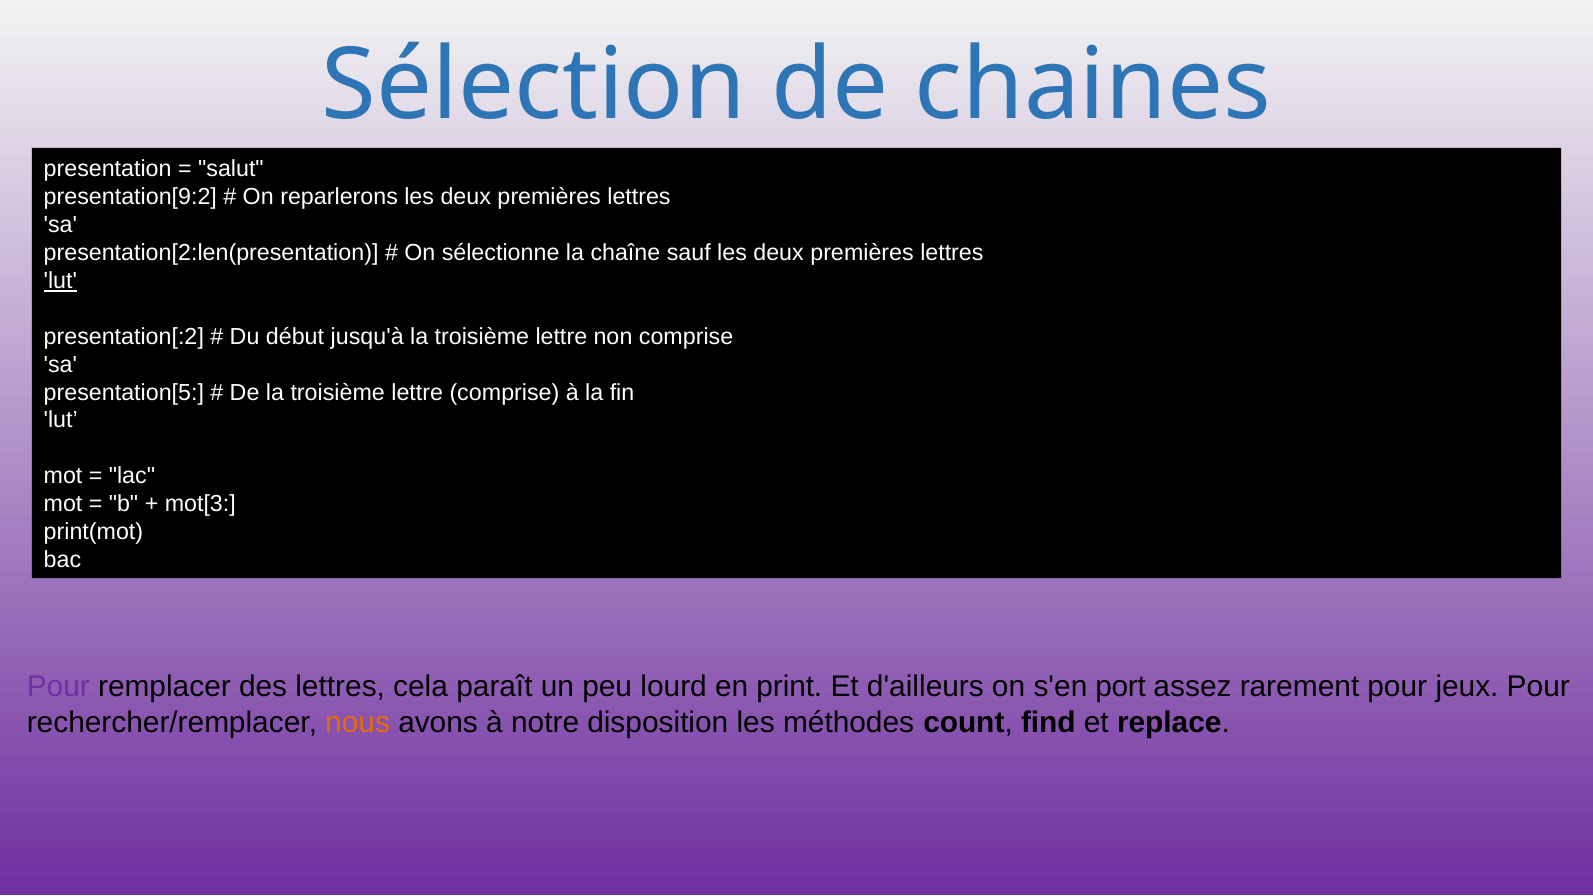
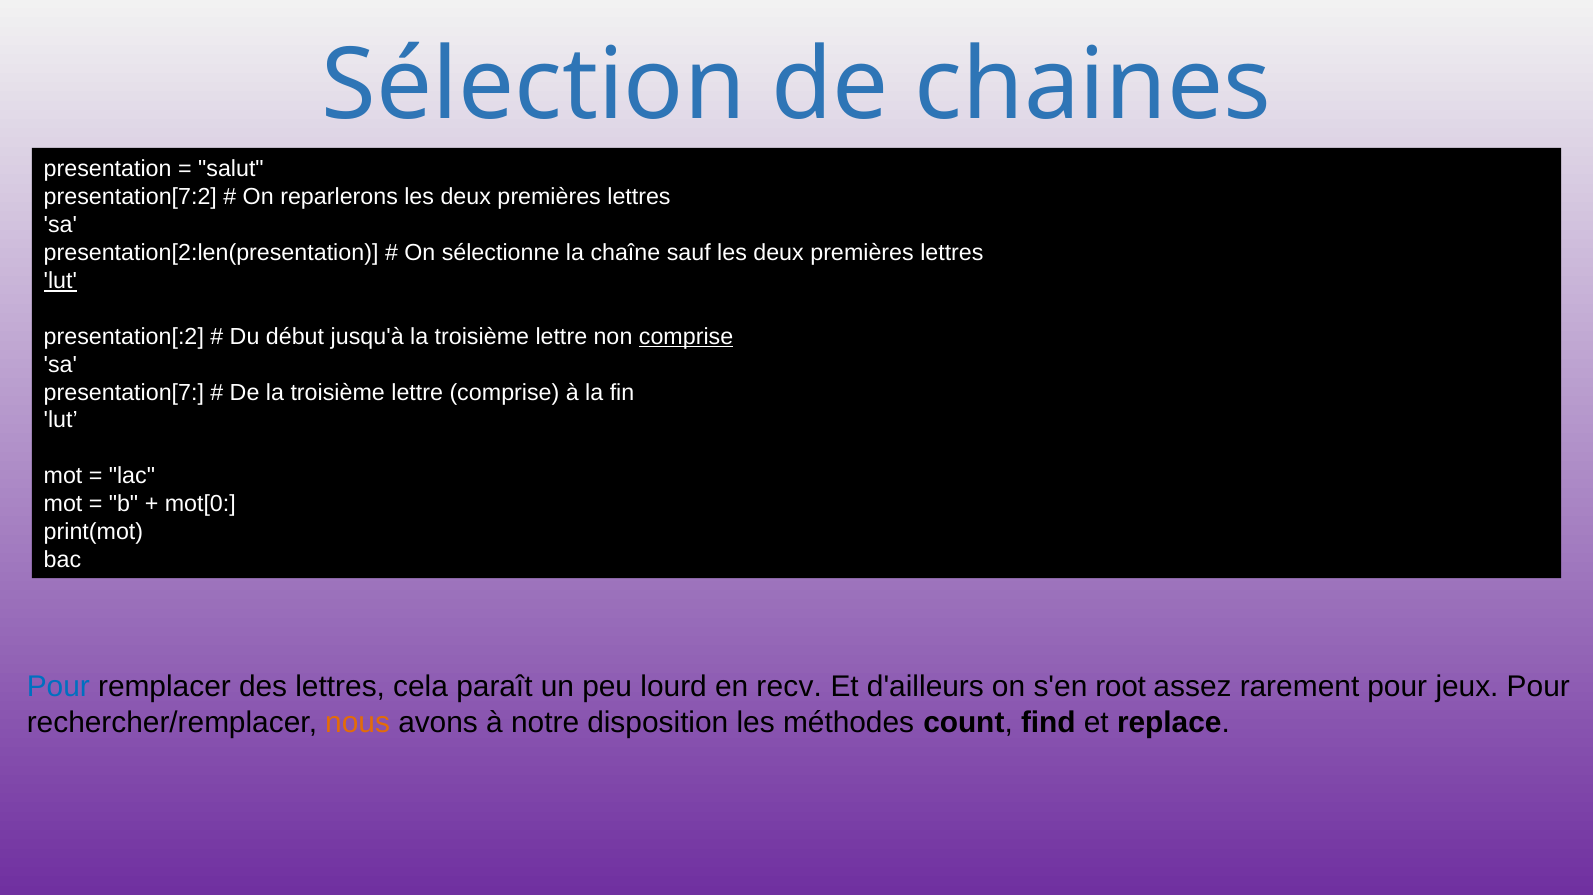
presentation[9:2: presentation[9:2 -> presentation[7:2
comprise at (686, 337) underline: none -> present
presentation[5: presentation[5 -> presentation[7
mot[3: mot[3 -> mot[0
Pour at (58, 687) colour: purple -> blue
print: print -> recv
port: port -> root
